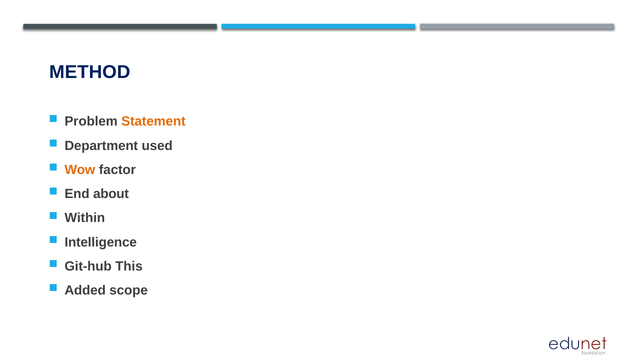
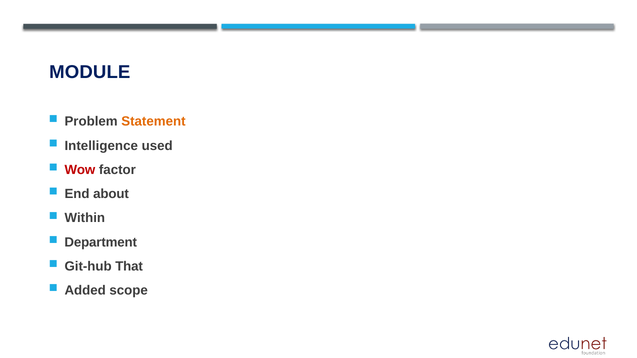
METHOD: METHOD -> MODULE
Department: Department -> Intelligence
Wow colour: orange -> red
Intelligence: Intelligence -> Department
This: This -> That
